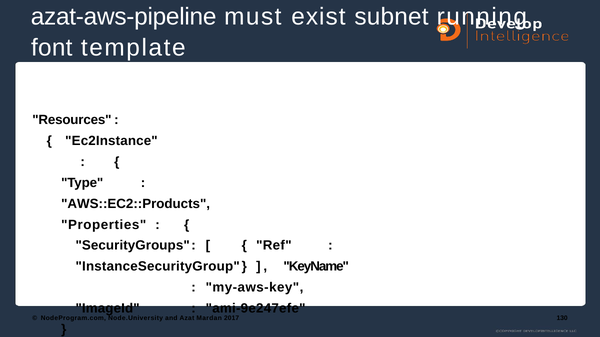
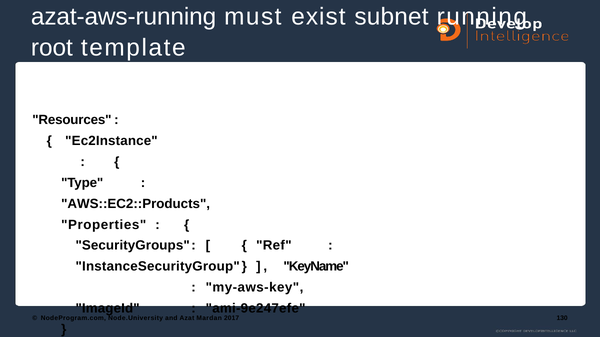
azat-aws-pipeline: azat-aws-pipeline -> azat-aws-running
font: font -> root
